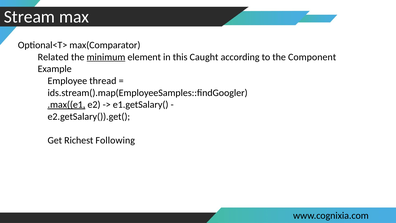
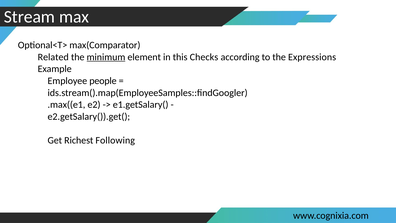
Caught: Caught -> Checks
Component: Component -> Expressions
thread: thread -> people
.max((e1 underline: present -> none
